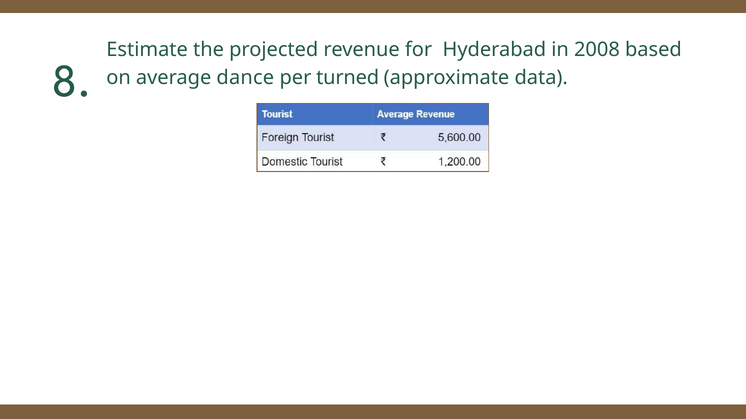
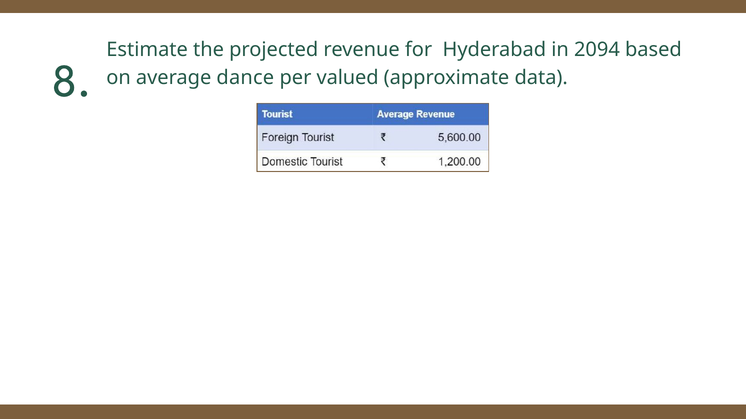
2008: 2008 -> 2094
turned: turned -> valued
